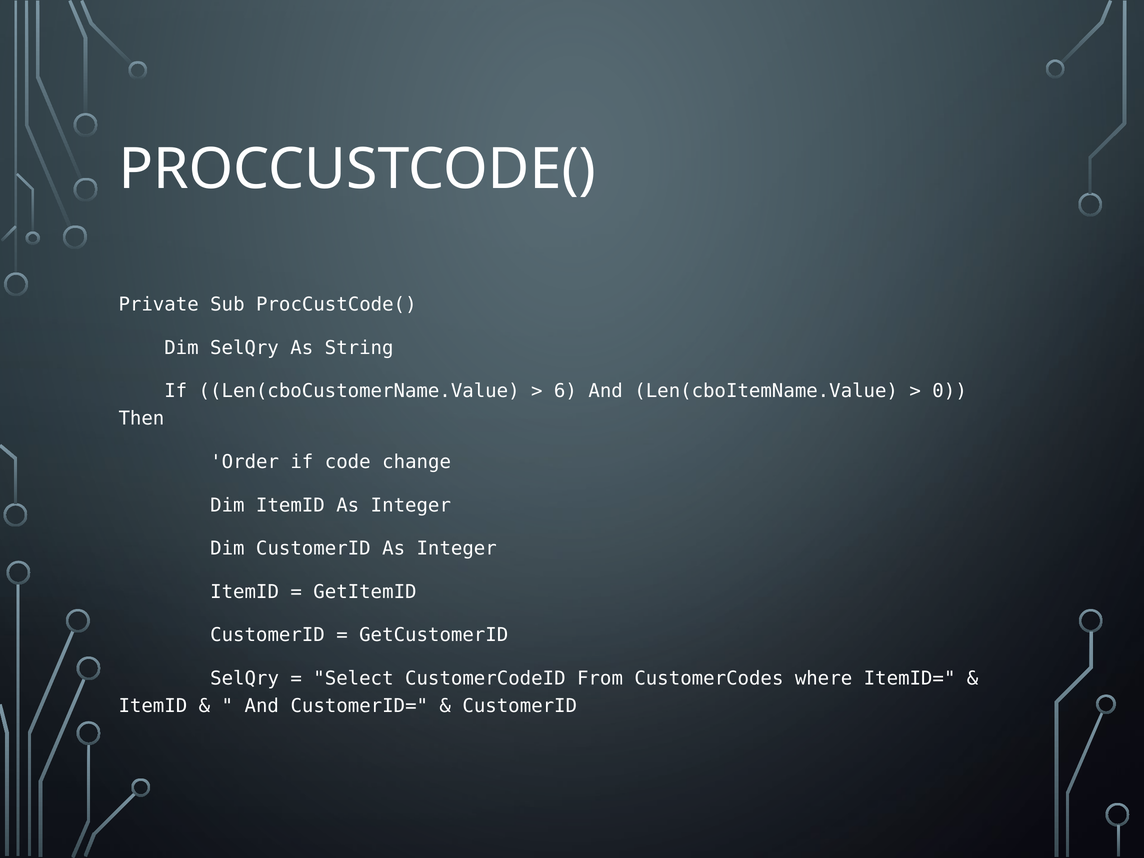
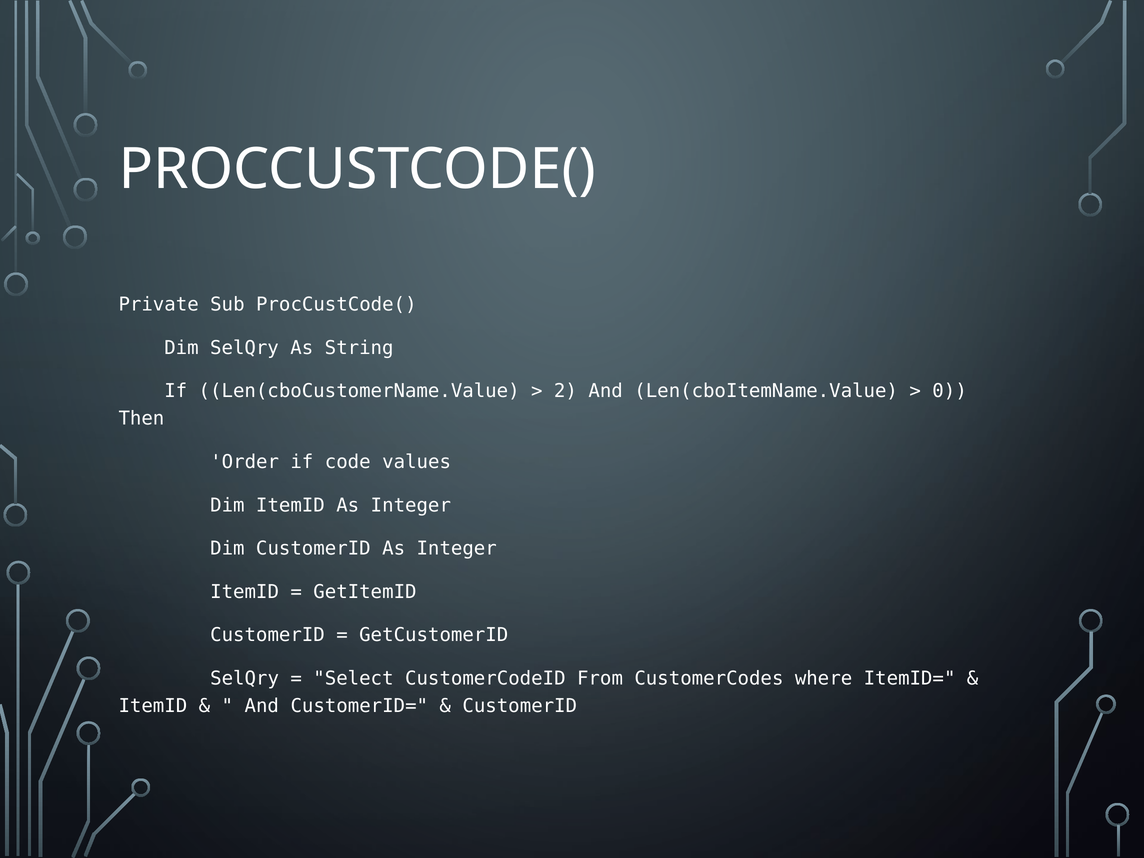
6: 6 -> 2
change: change -> values
